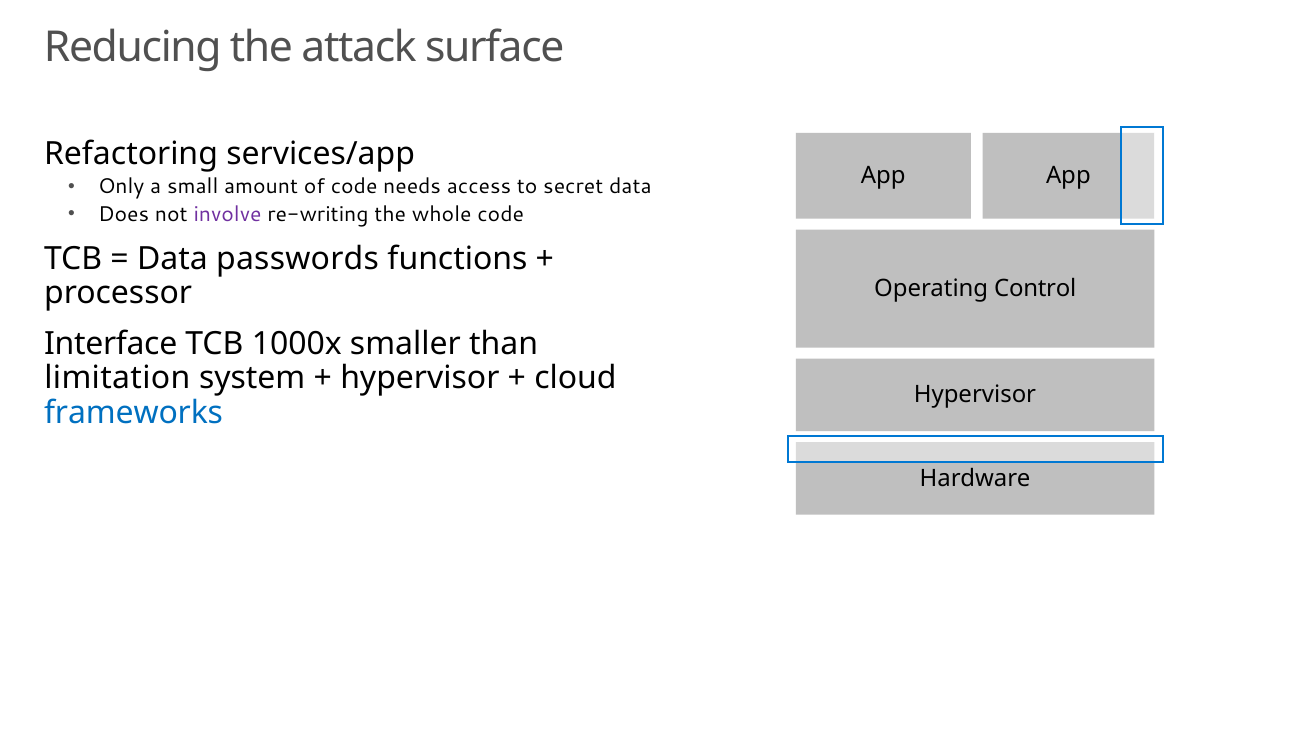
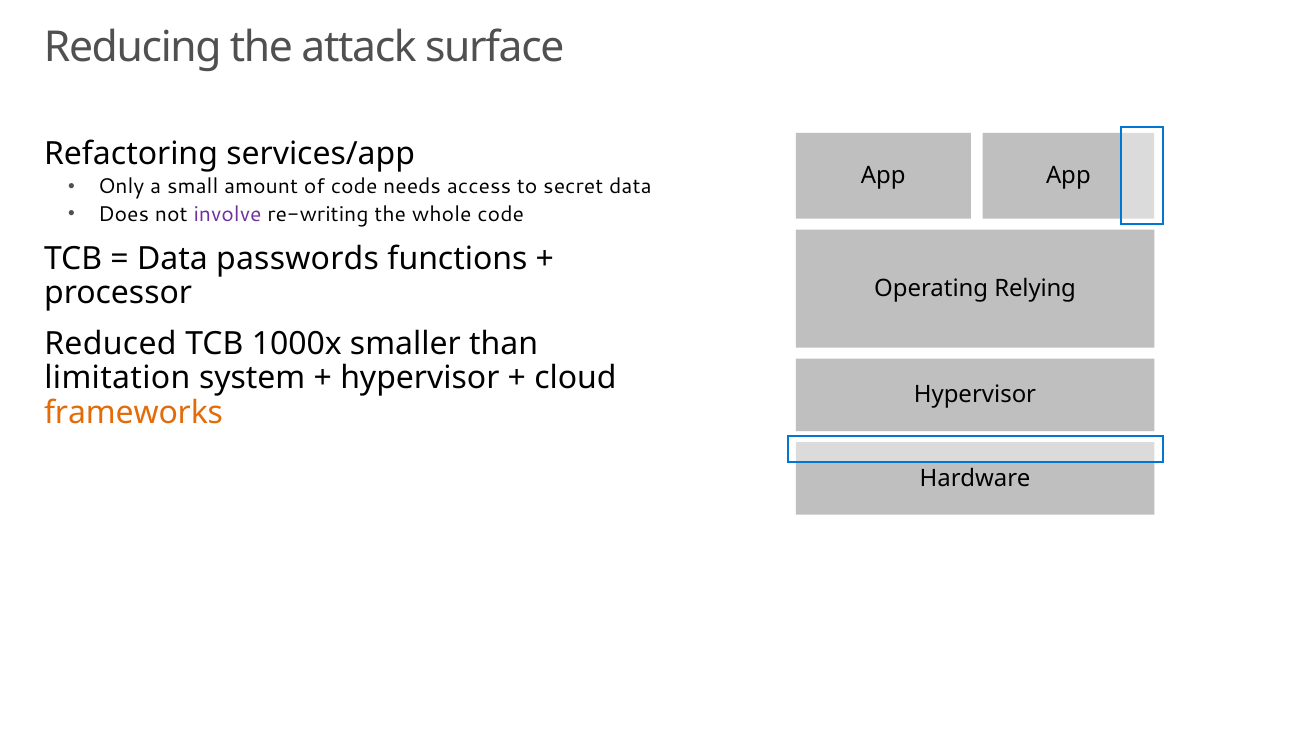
Control: Control -> Relying
Interface: Interface -> Reduced
frameworks colour: blue -> orange
